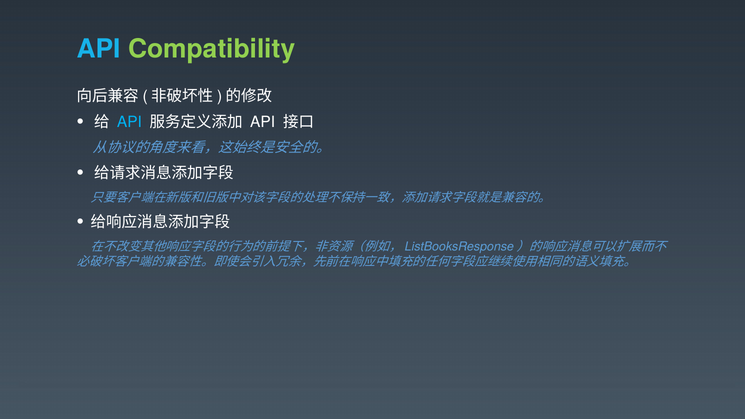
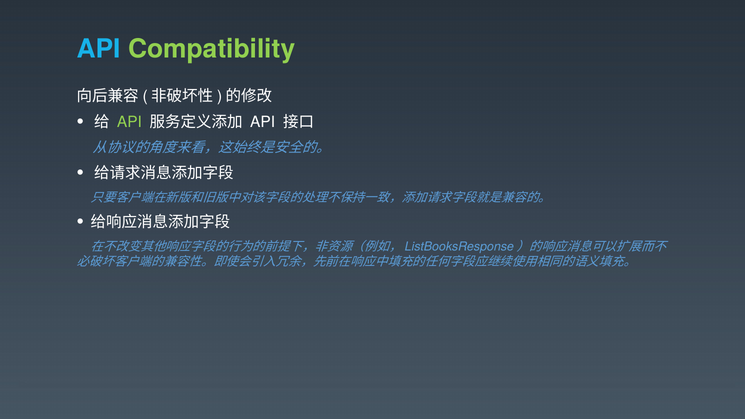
API at (129, 122) colour: light blue -> light green
